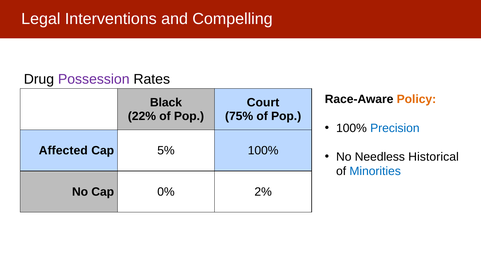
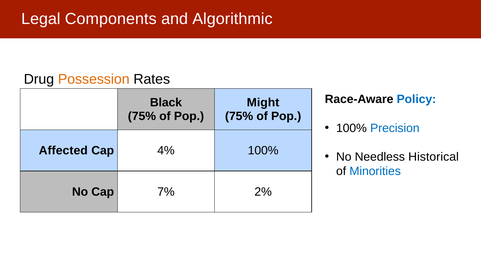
Interventions: Interventions -> Components
Compelling: Compelling -> Algorithmic
Possession colour: purple -> orange
Policy colour: orange -> blue
Court: Court -> Might
22% at (142, 116): 22% -> 75%
5%: 5% -> 4%
0%: 0% -> 7%
